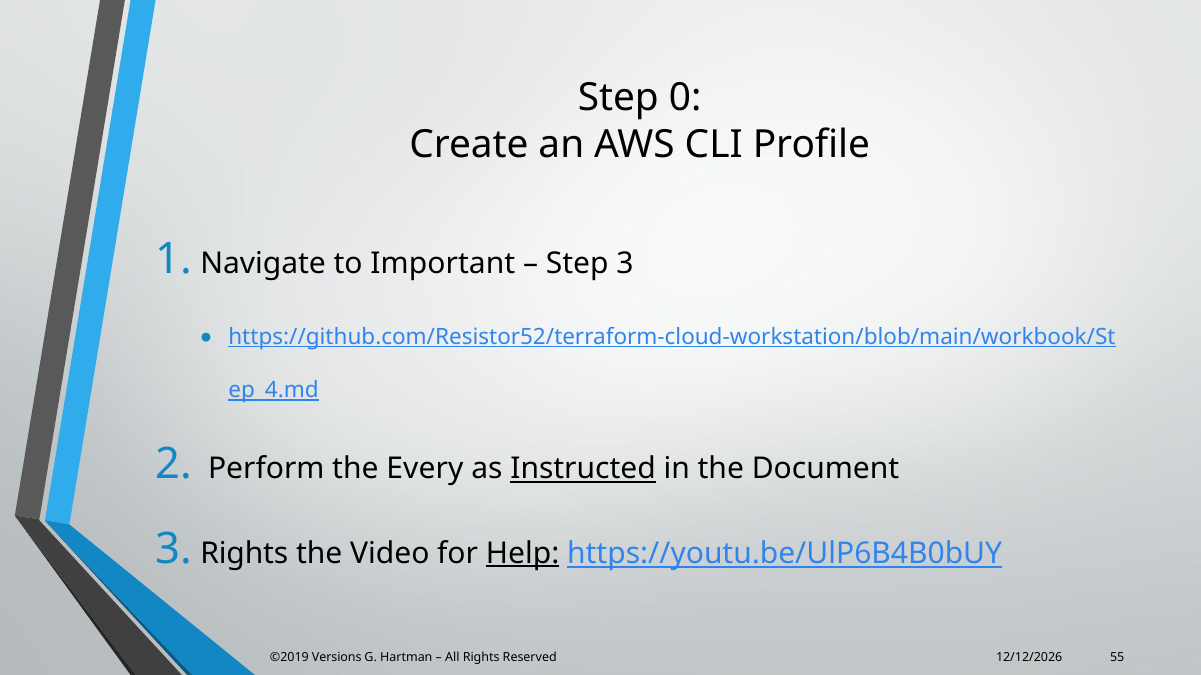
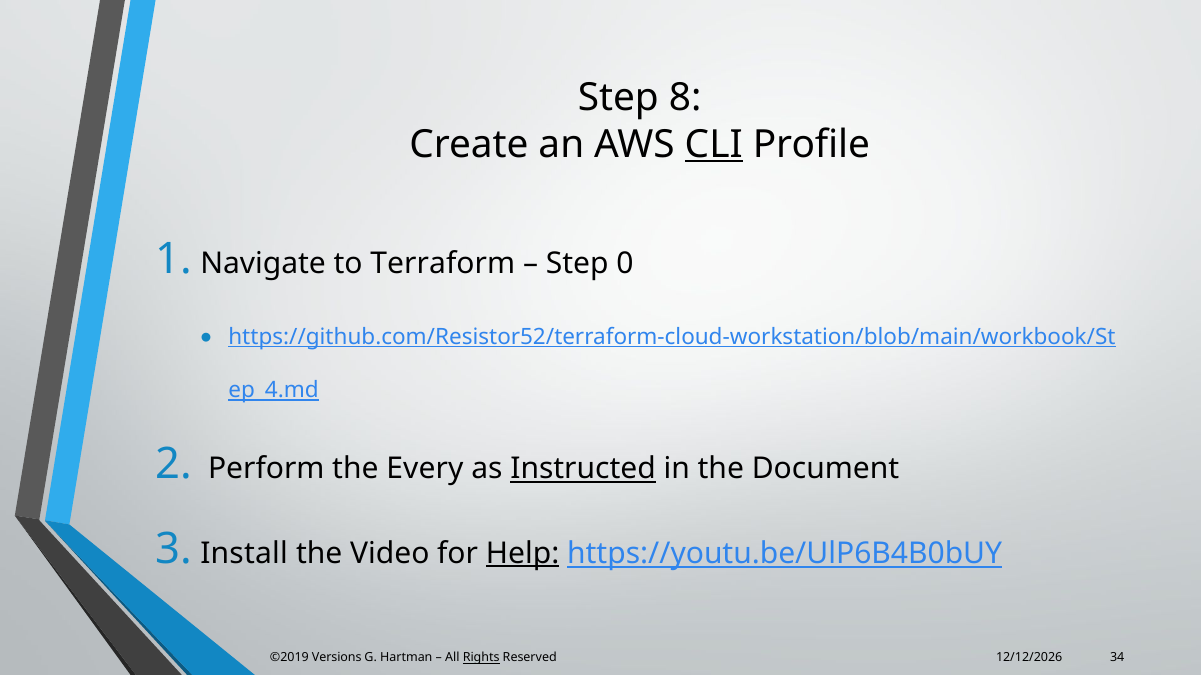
0: 0 -> 8
CLI underline: none -> present
Important: Important -> Terraform
Step 3: 3 -> 0
Rights at (244, 554): Rights -> Install
Rights at (481, 658) underline: none -> present
55: 55 -> 34
